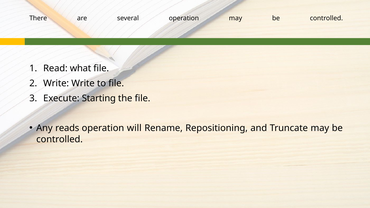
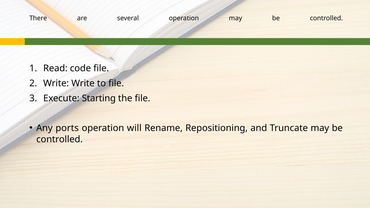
what: what -> code
reads: reads -> ports
